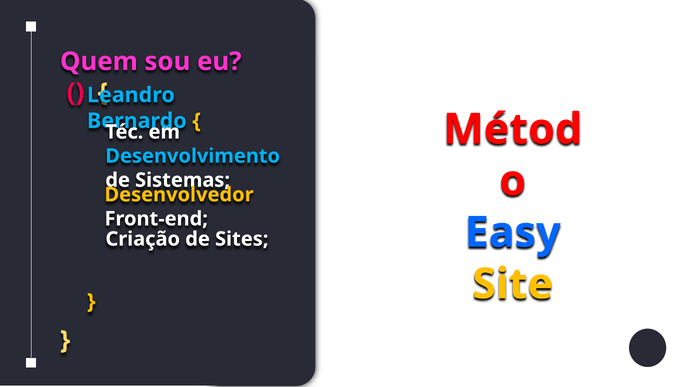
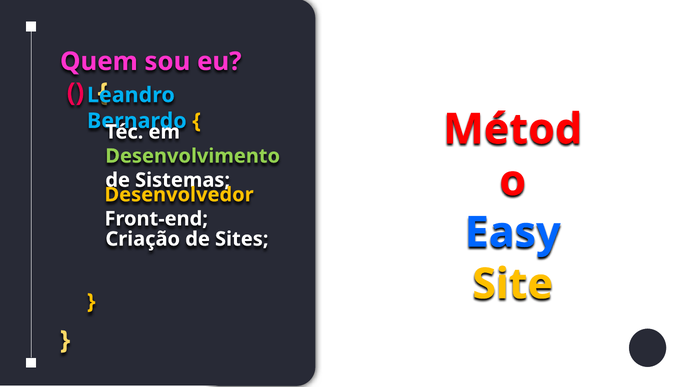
Desenvolvimento colour: light blue -> light green
